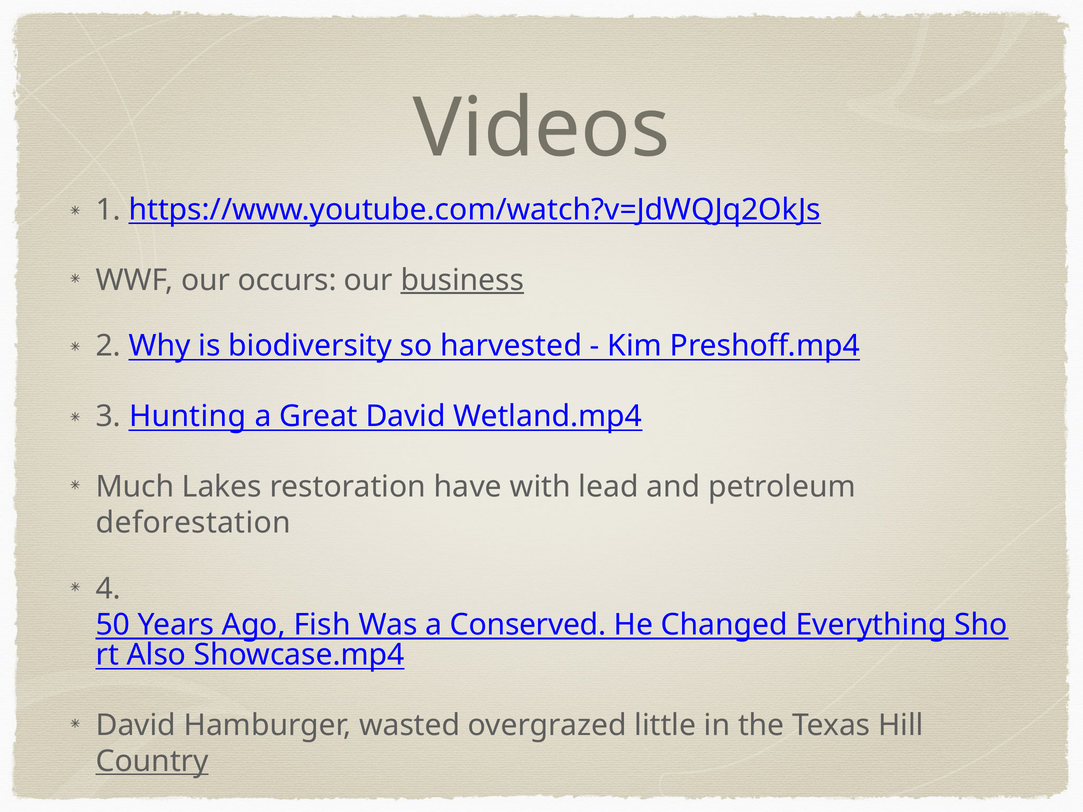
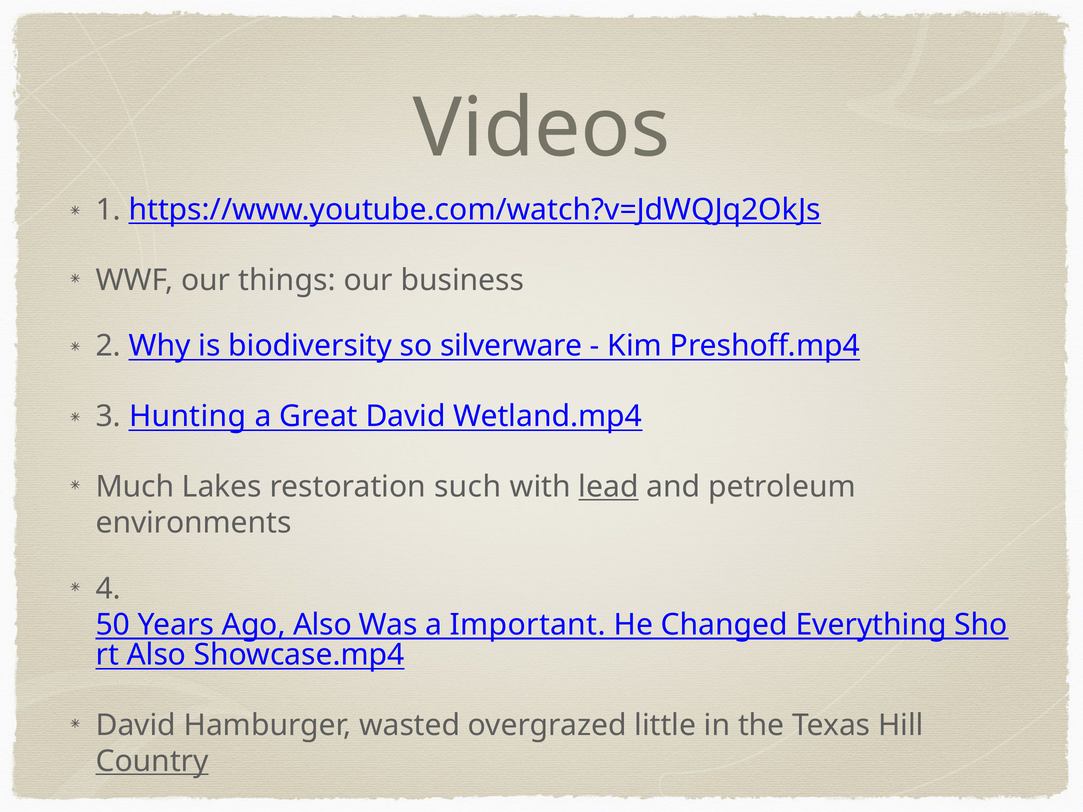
occurs: occurs -> things
business underline: present -> none
harvested: harvested -> silverware
have: have -> such
lead underline: none -> present
deforestation: deforestation -> environments
Ago Fish: Fish -> Also
Conserved: Conserved -> Important
